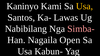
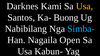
Kaninyo: Kaninyo -> Darknes
Lawas: Lawas -> Buong
Simba- colour: pink -> light blue
